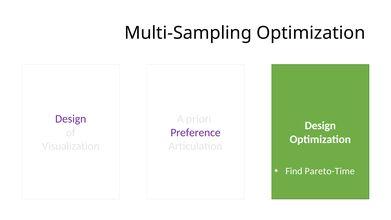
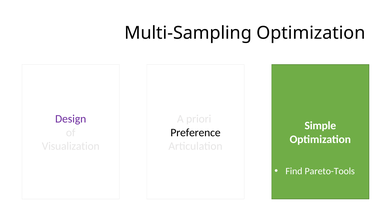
Design at (320, 126): Design -> Simple
Preference colour: purple -> black
Pareto-Time: Pareto-Time -> Pareto-Tools
